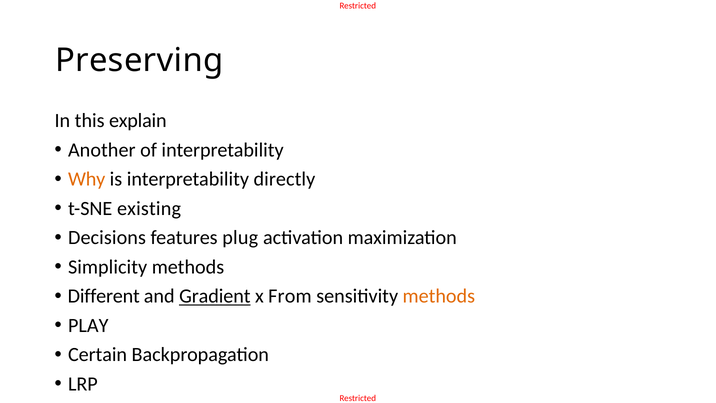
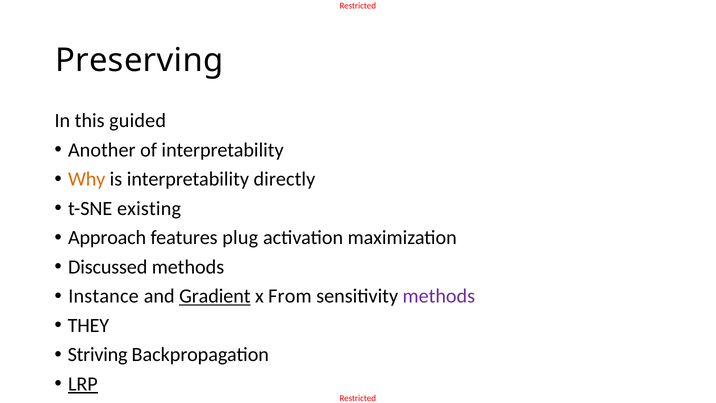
explain: explain -> guided
Decisions: Decisions -> Approach
Simplicity: Simplicity -> Discussed
Different: Different -> Instance
methods at (439, 296) colour: orange -> purple
PLAY: PLAY -> THEY
Certain: Certain -> Striving
LRP underline: none -> present
